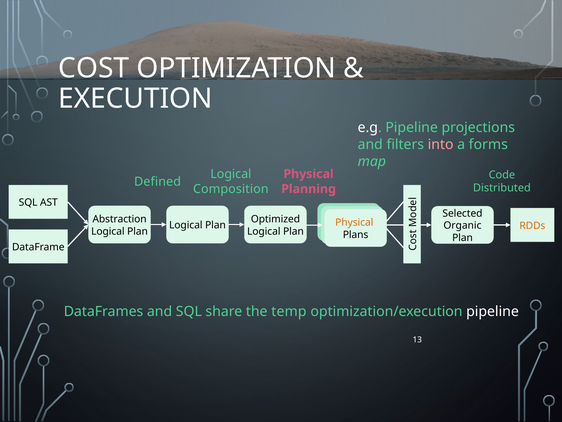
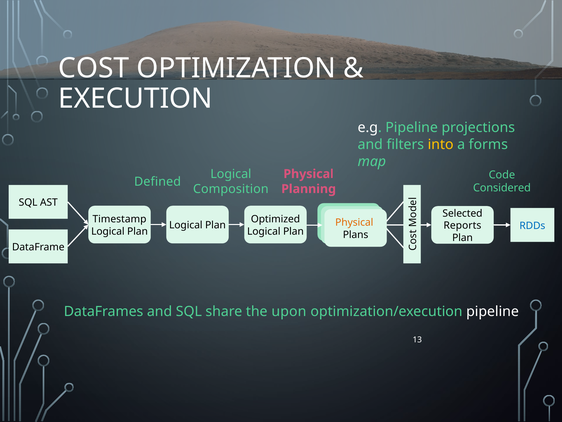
into colour: pink -> yellow
Distributed: Distributed -> Considered
Abstraction: Abstraction -> Timestamp
RDDs colour: orange -> blue
Organic: Organic -> Reports
temp: temp -> upon
